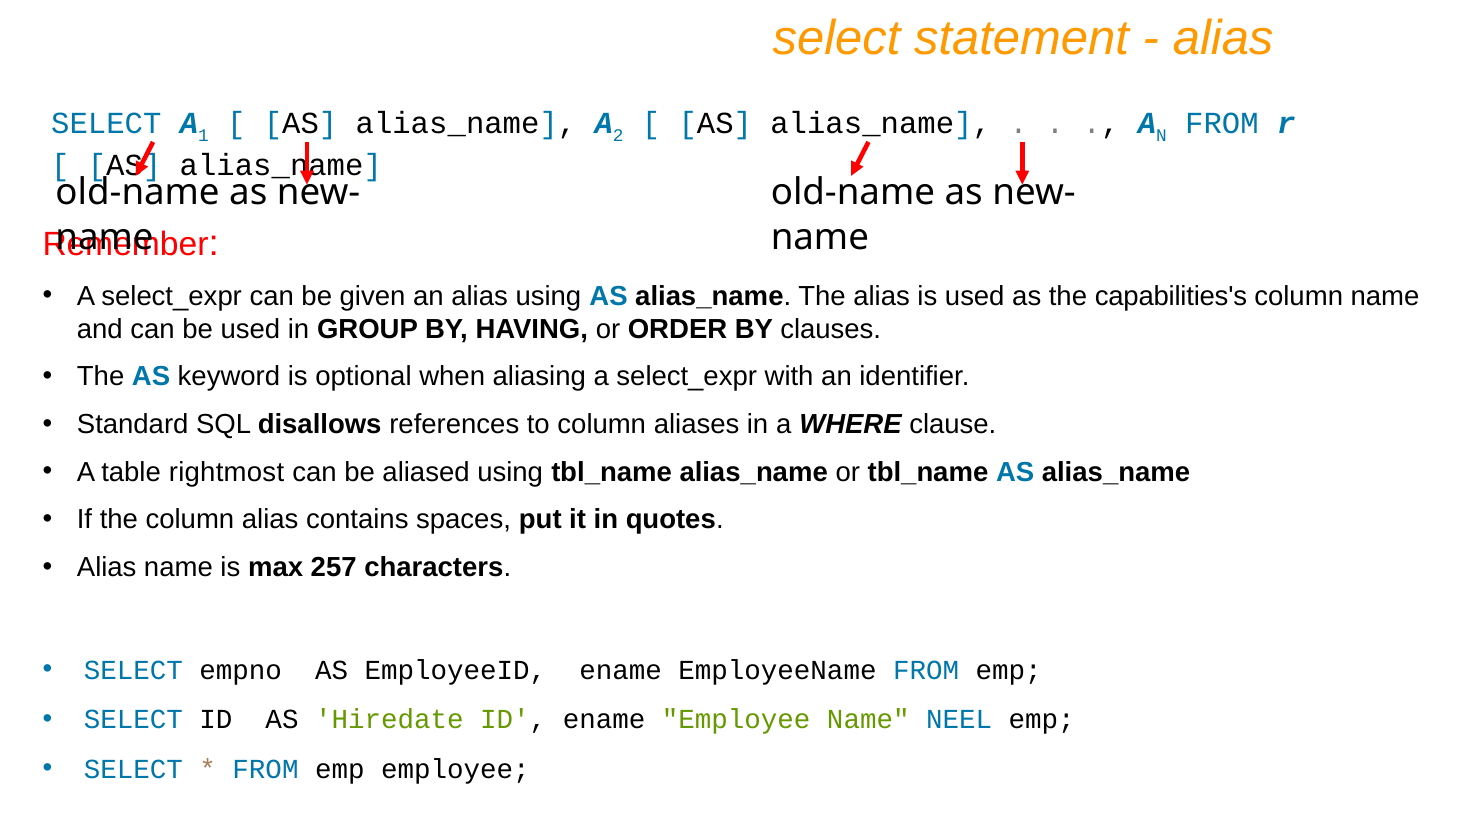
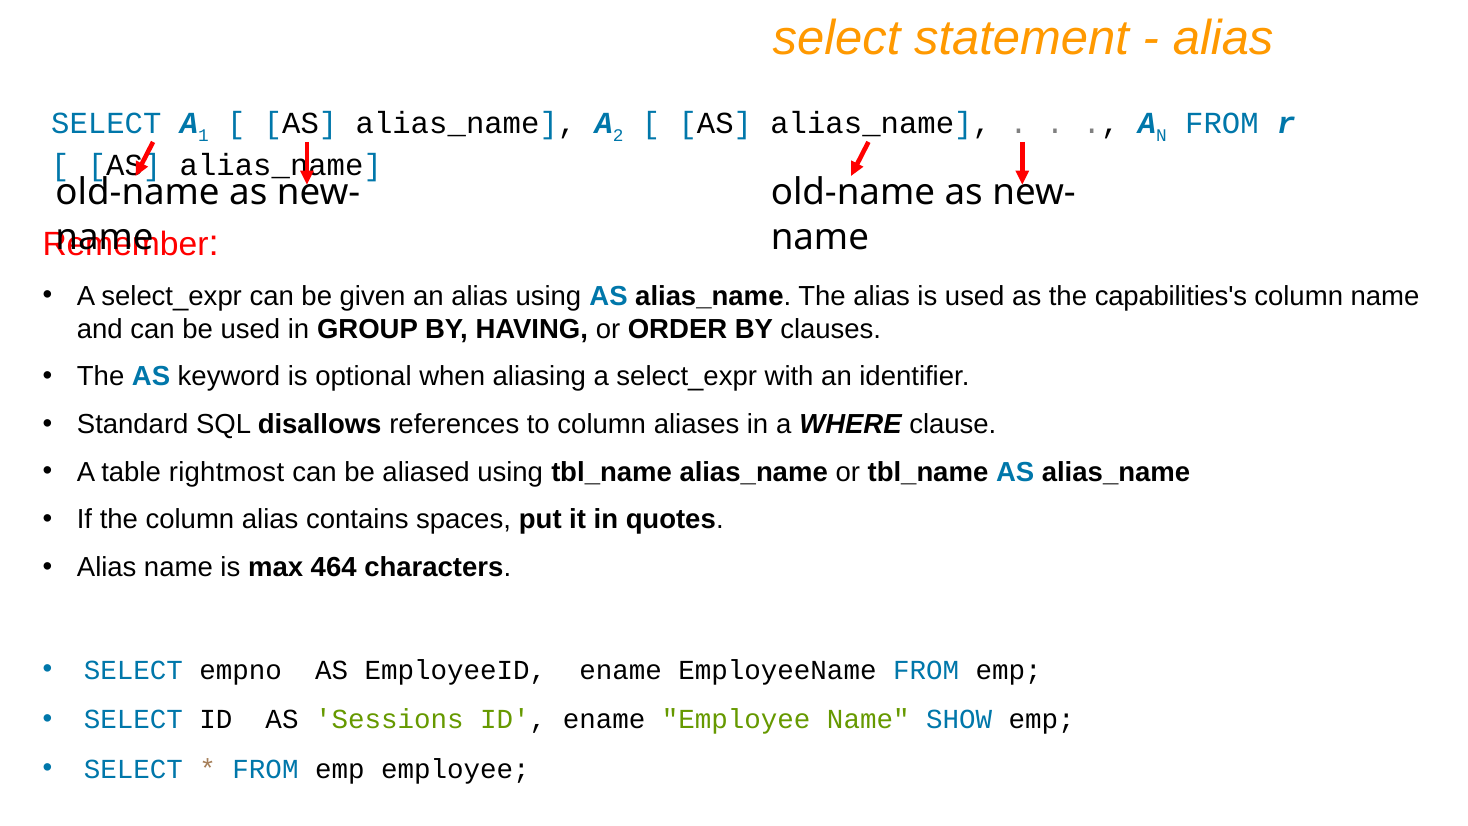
257: 257 -> 464
Hiredate: Hiredate -> Sessions
NEEL: NEEL -> SHOW
